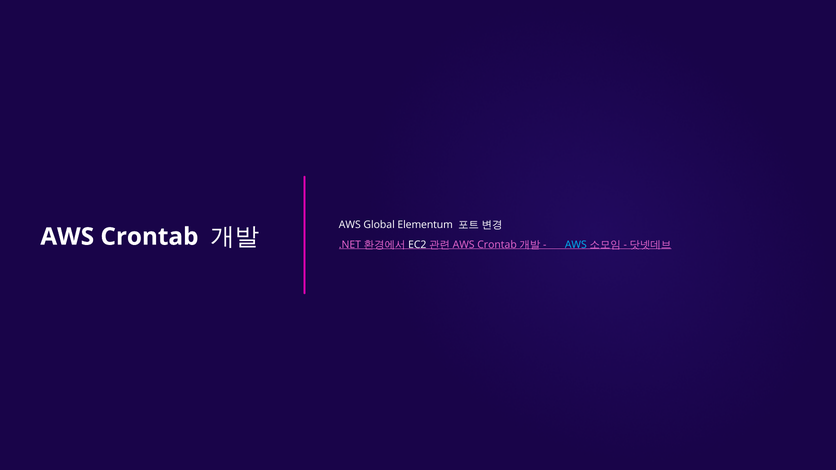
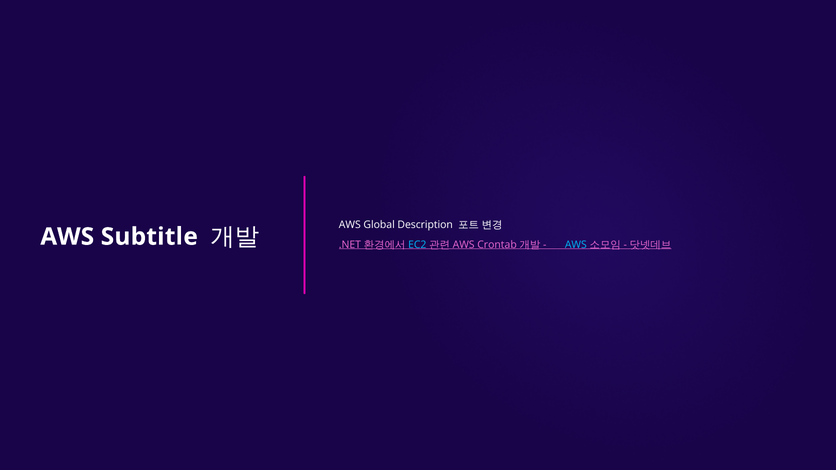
Elementum: Elementum -> Description
Crontab at (149, 237): Crontab -> Subtitle
EC2 colour: white -> light blue
